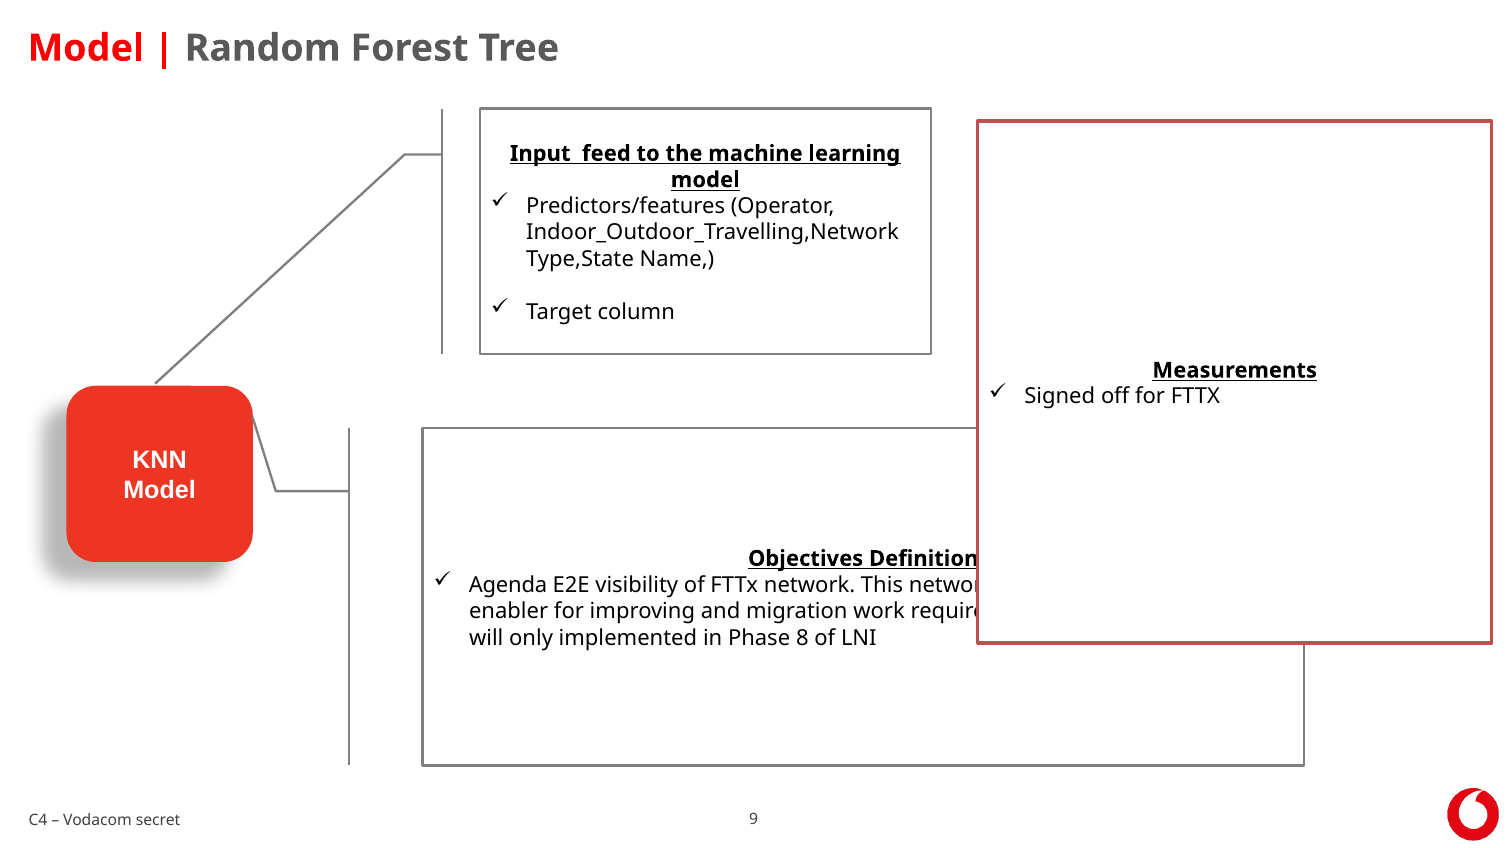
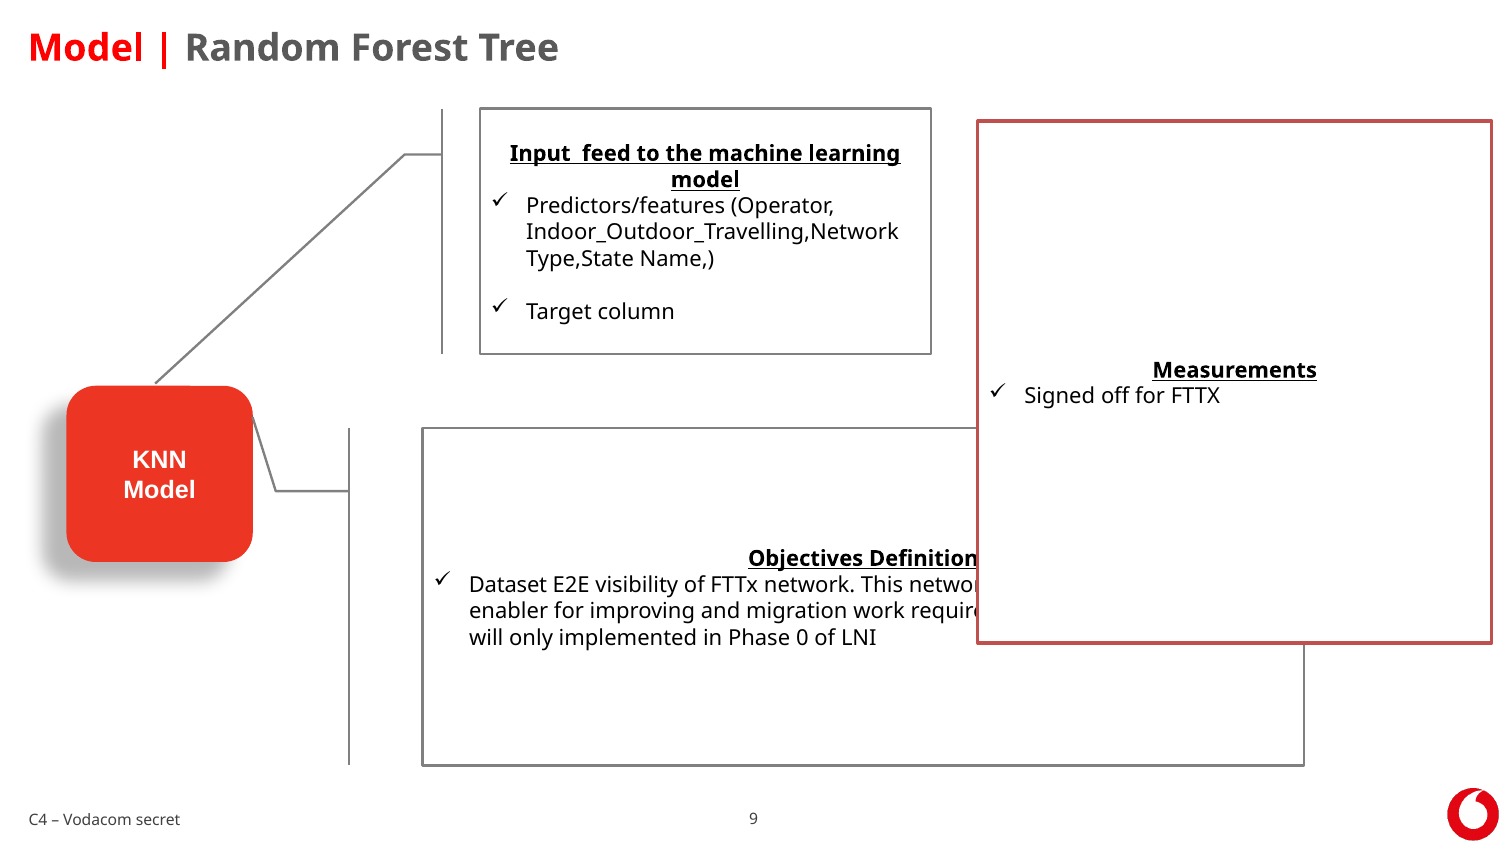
Agenda: Agenda -> Dataset
8: 8 -> 0
